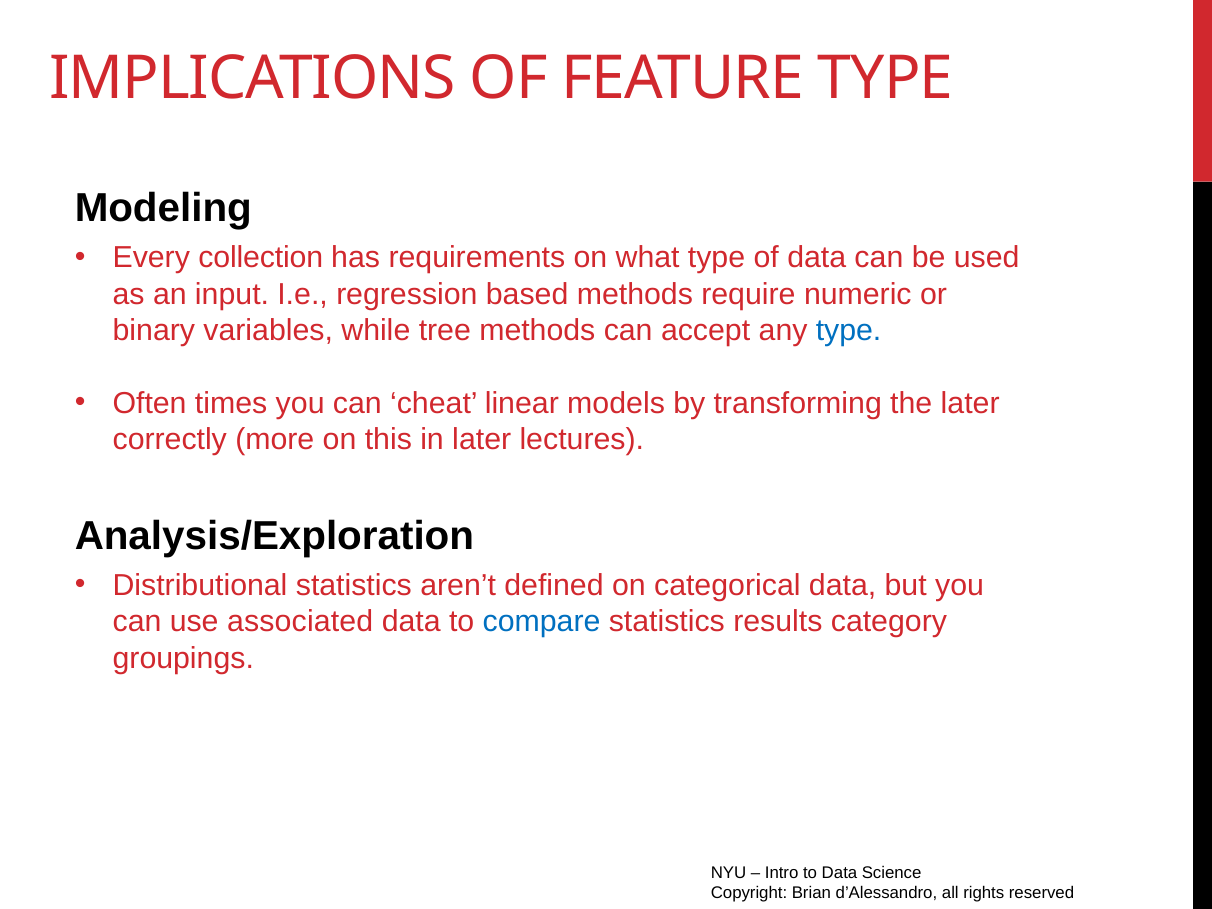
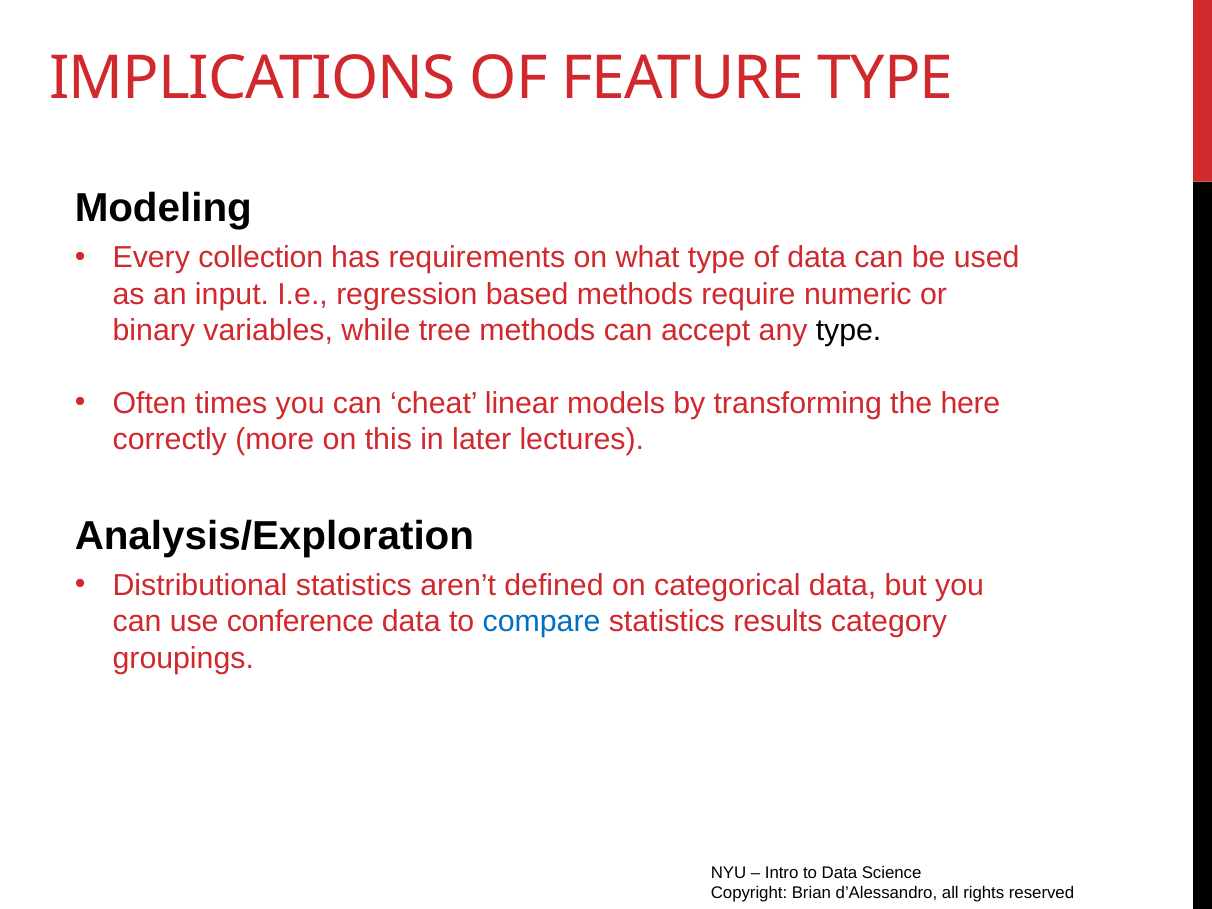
type at (849, 331) colour: blue -> black
the later: later -> here
associated: associated -> conference
